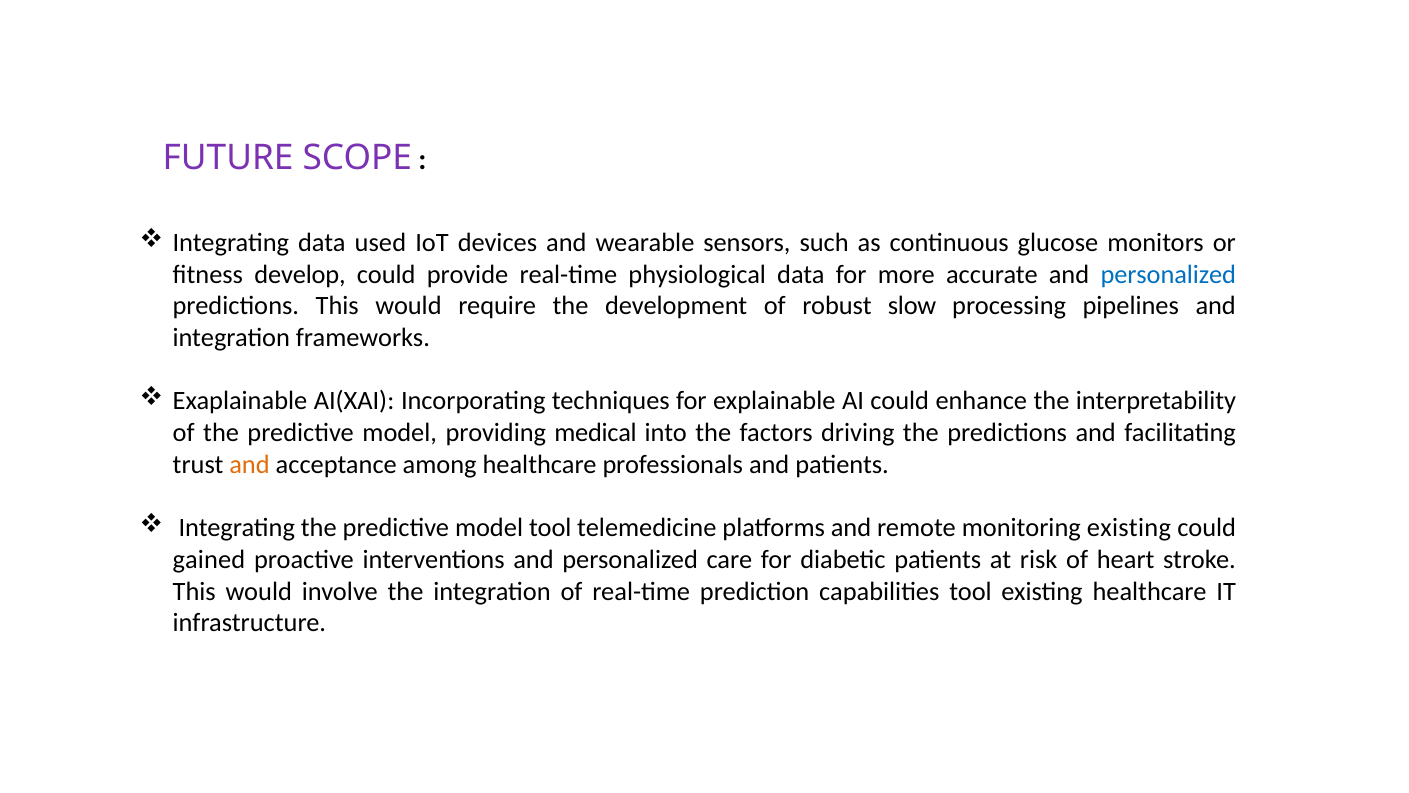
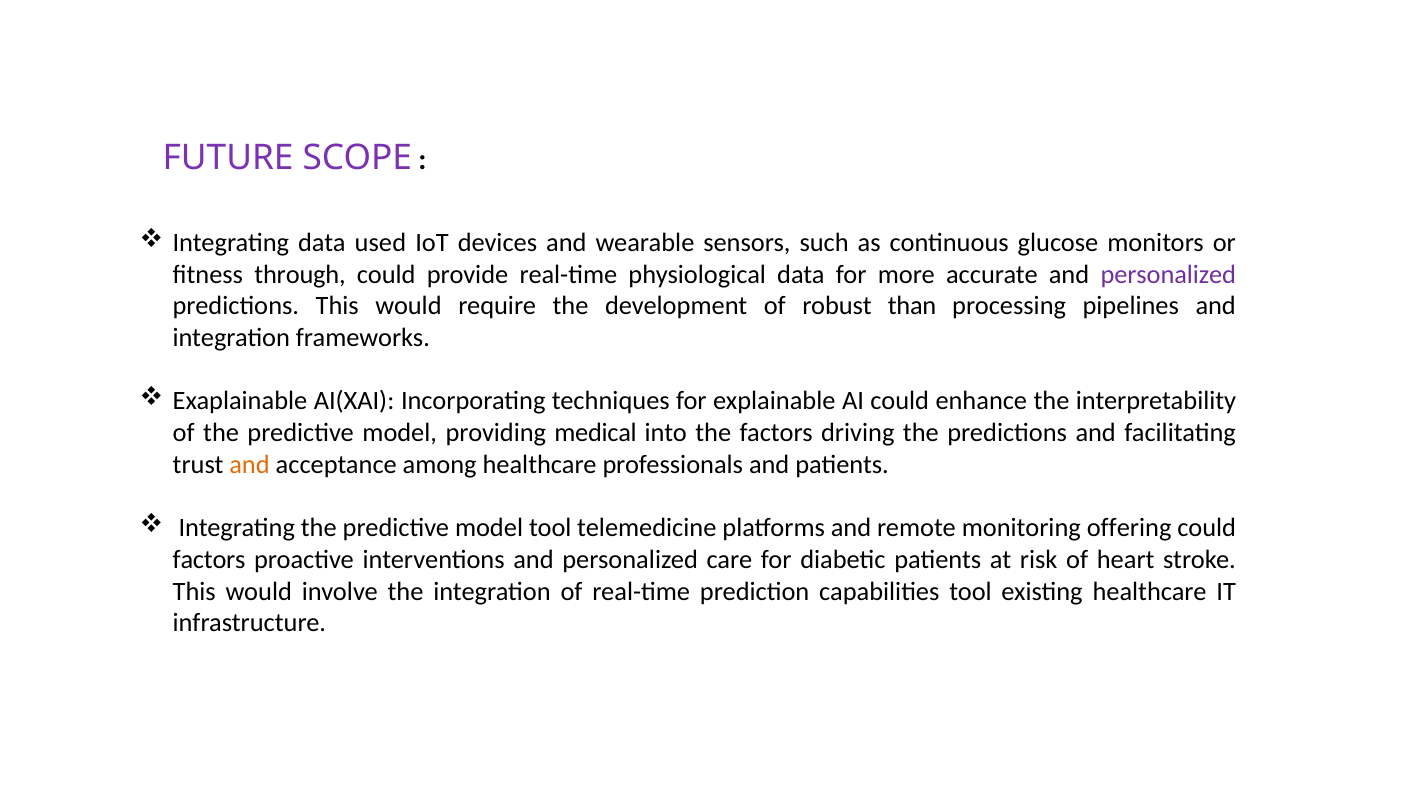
develop: develop -> through
personalized at (1168, 274) colour: blue -> purple
slow: slow -> than
monitoring existing: existing -> offering
gained at (209, 560): gained -> factors
